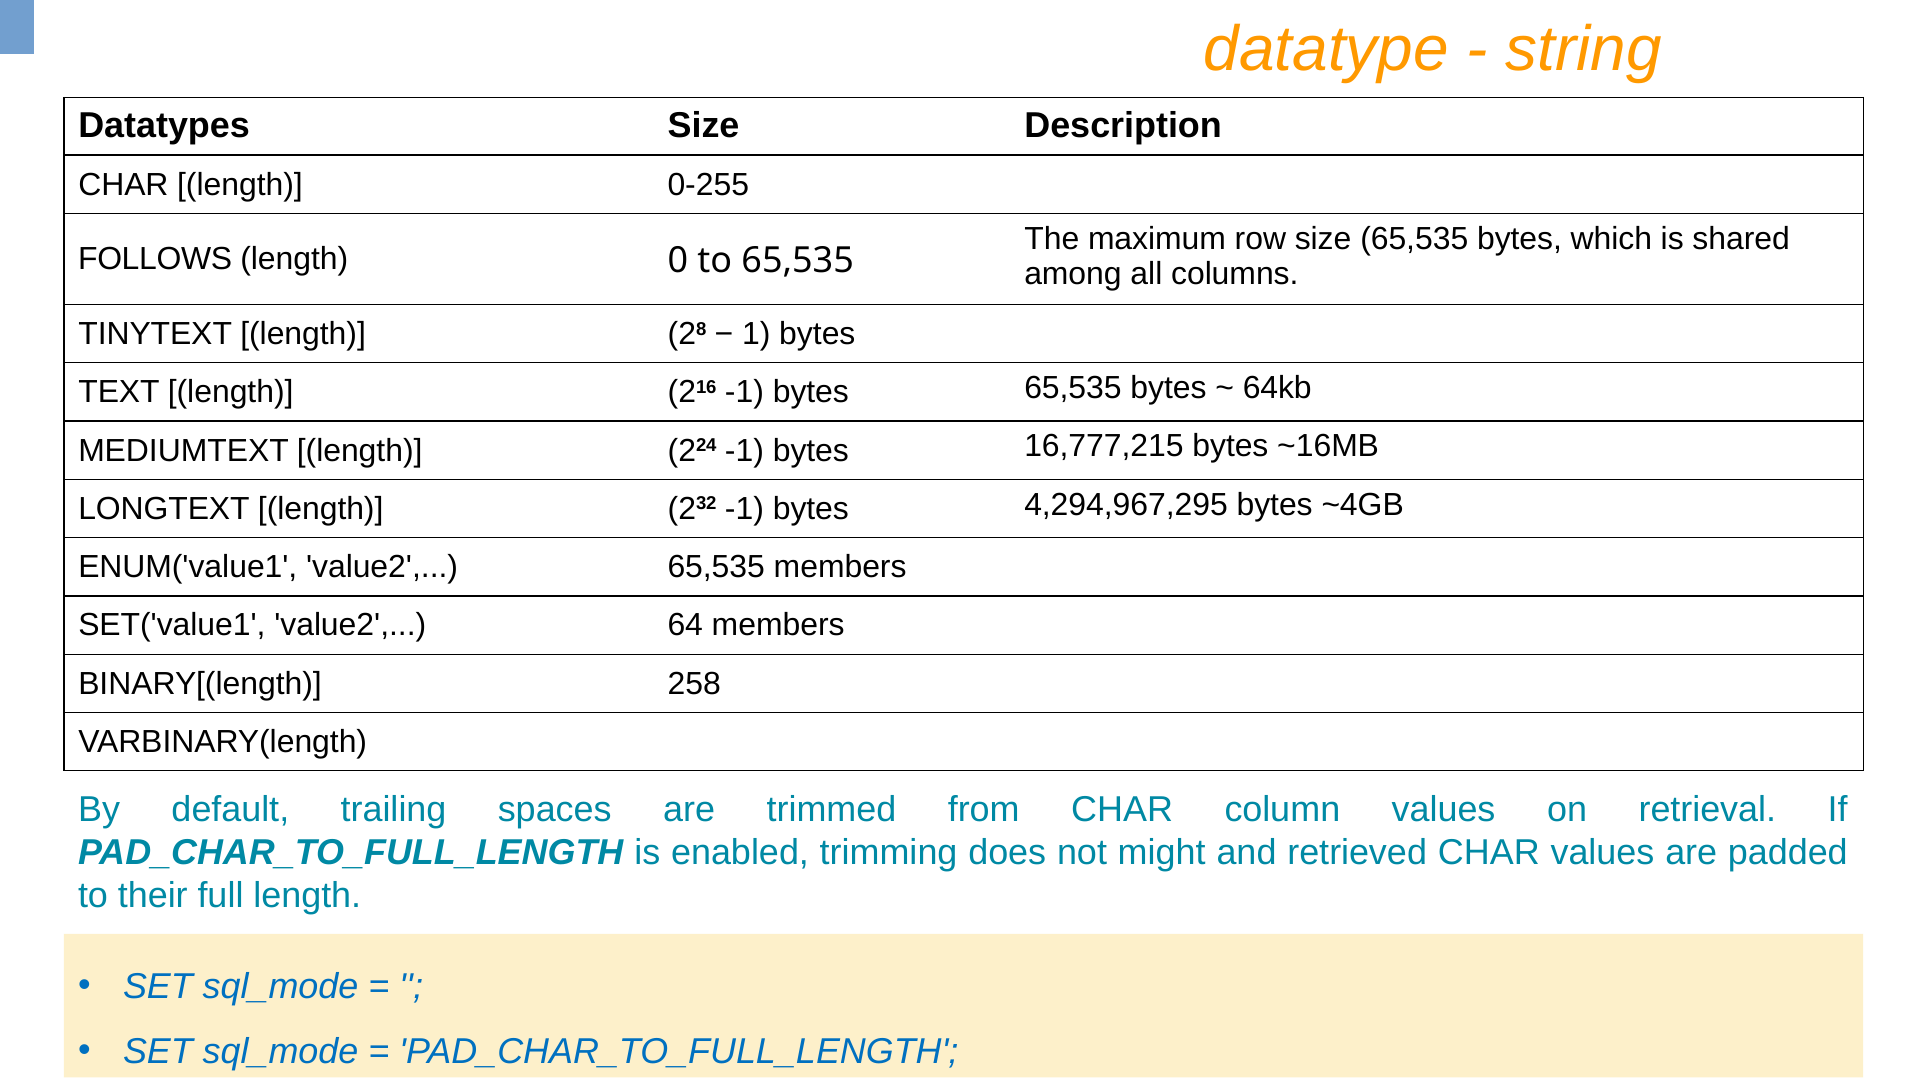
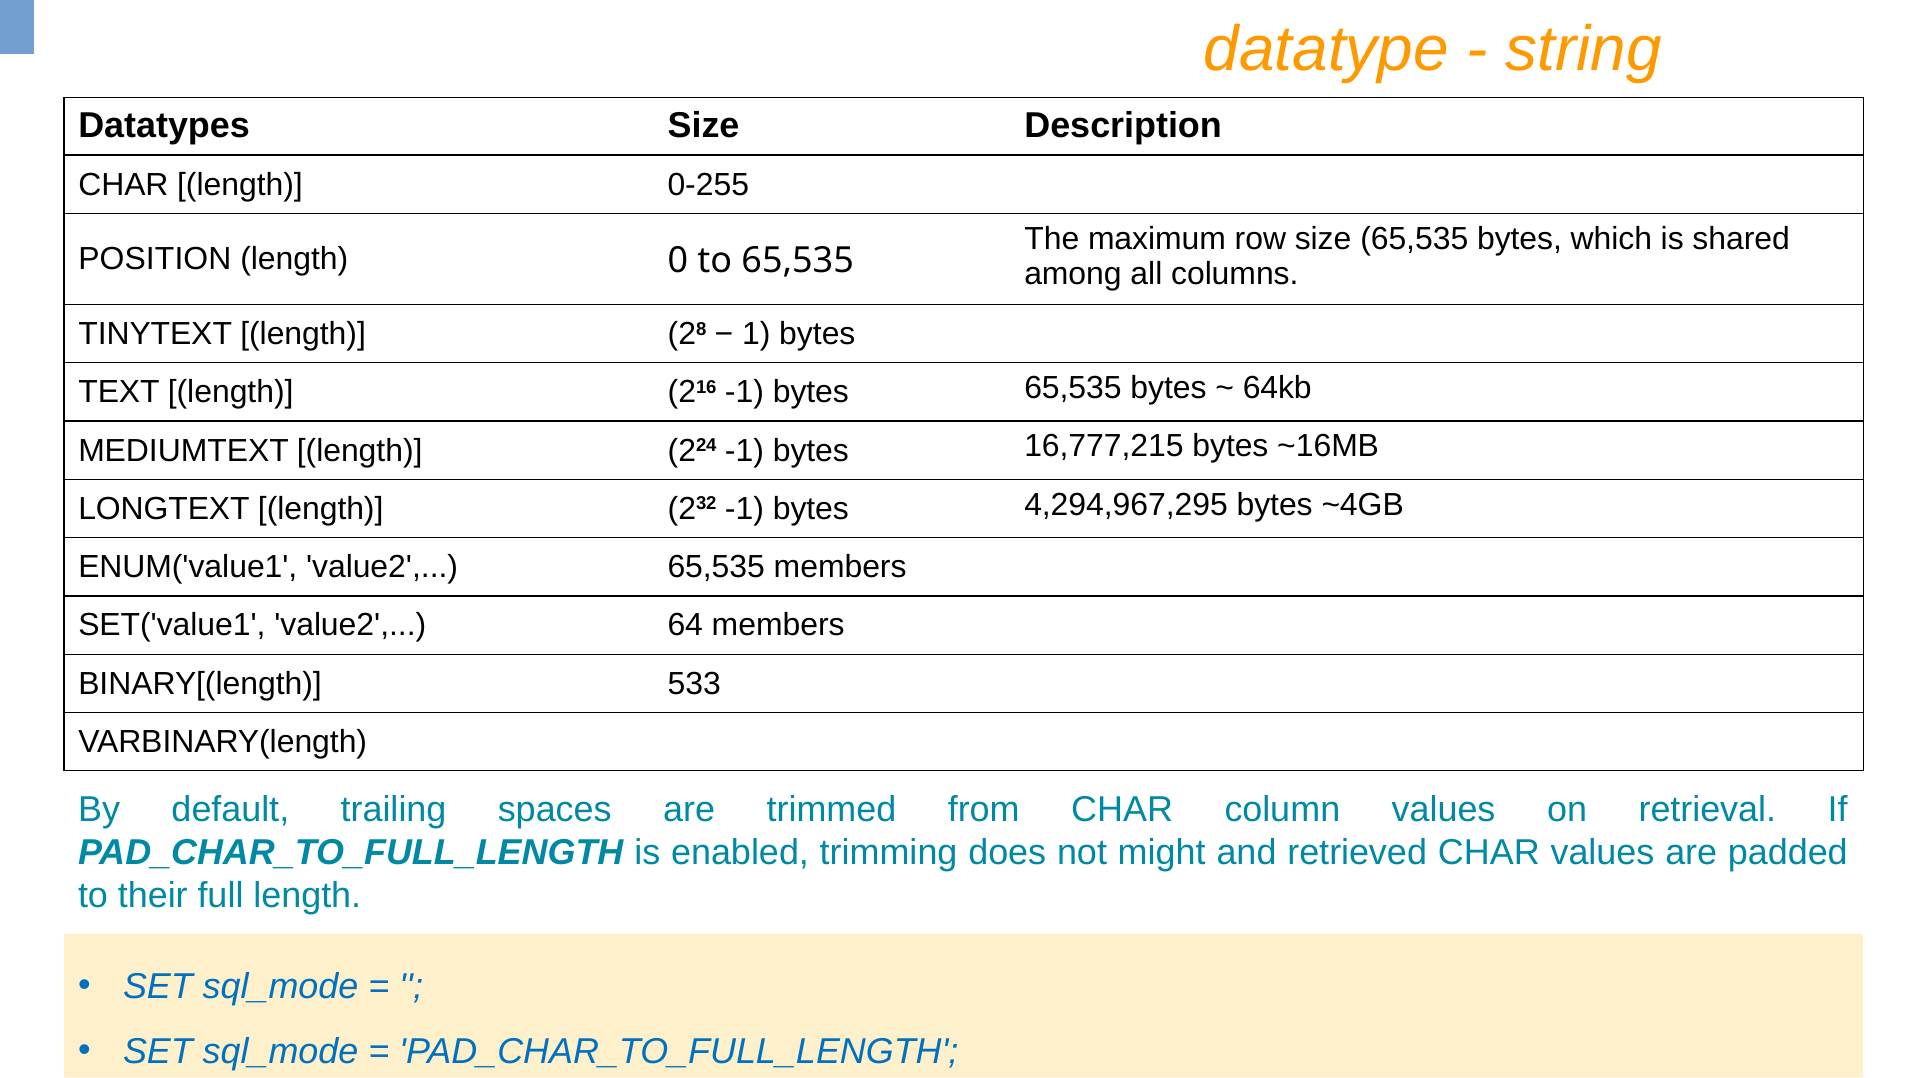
FOLLOWS: FOLLOWS -> POSITION
258: 258 -> 533
